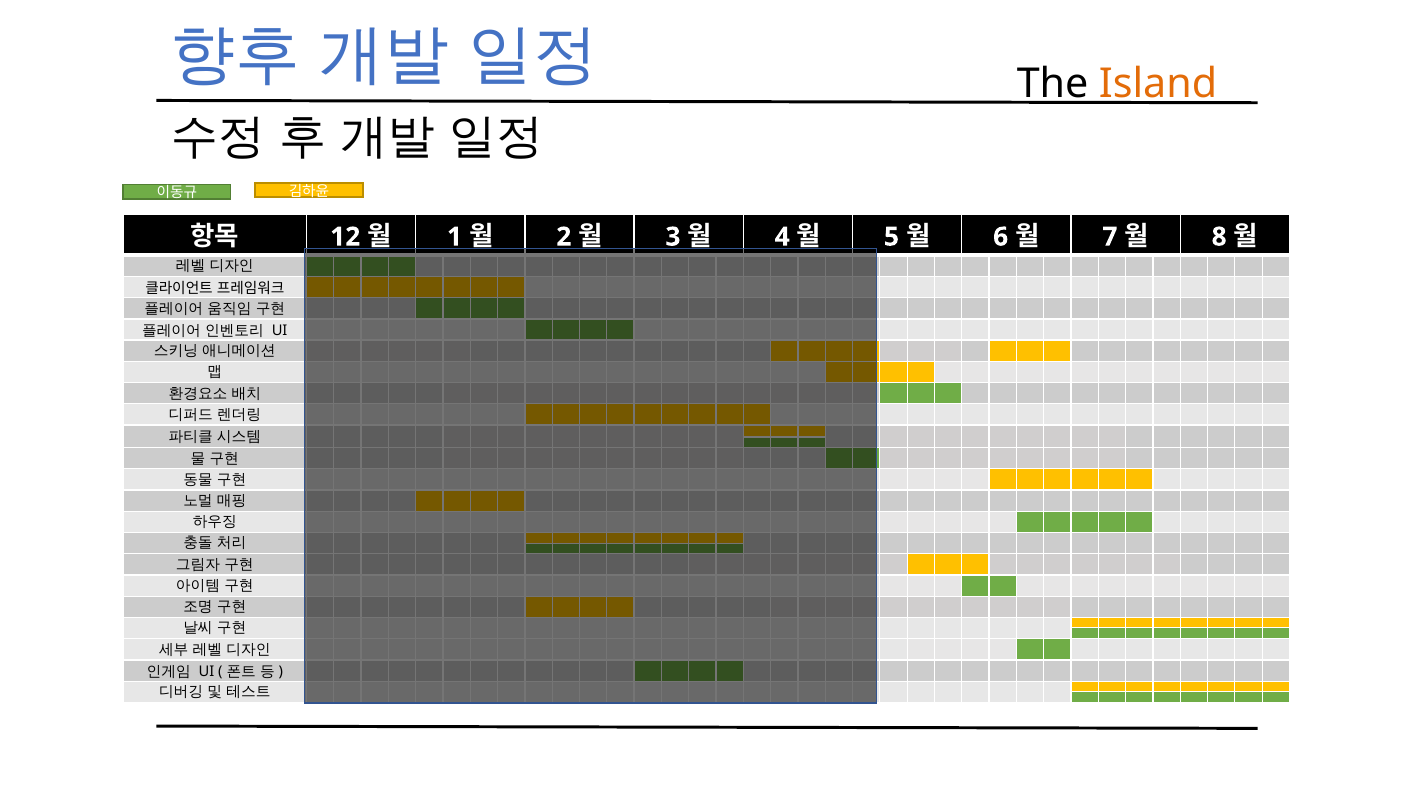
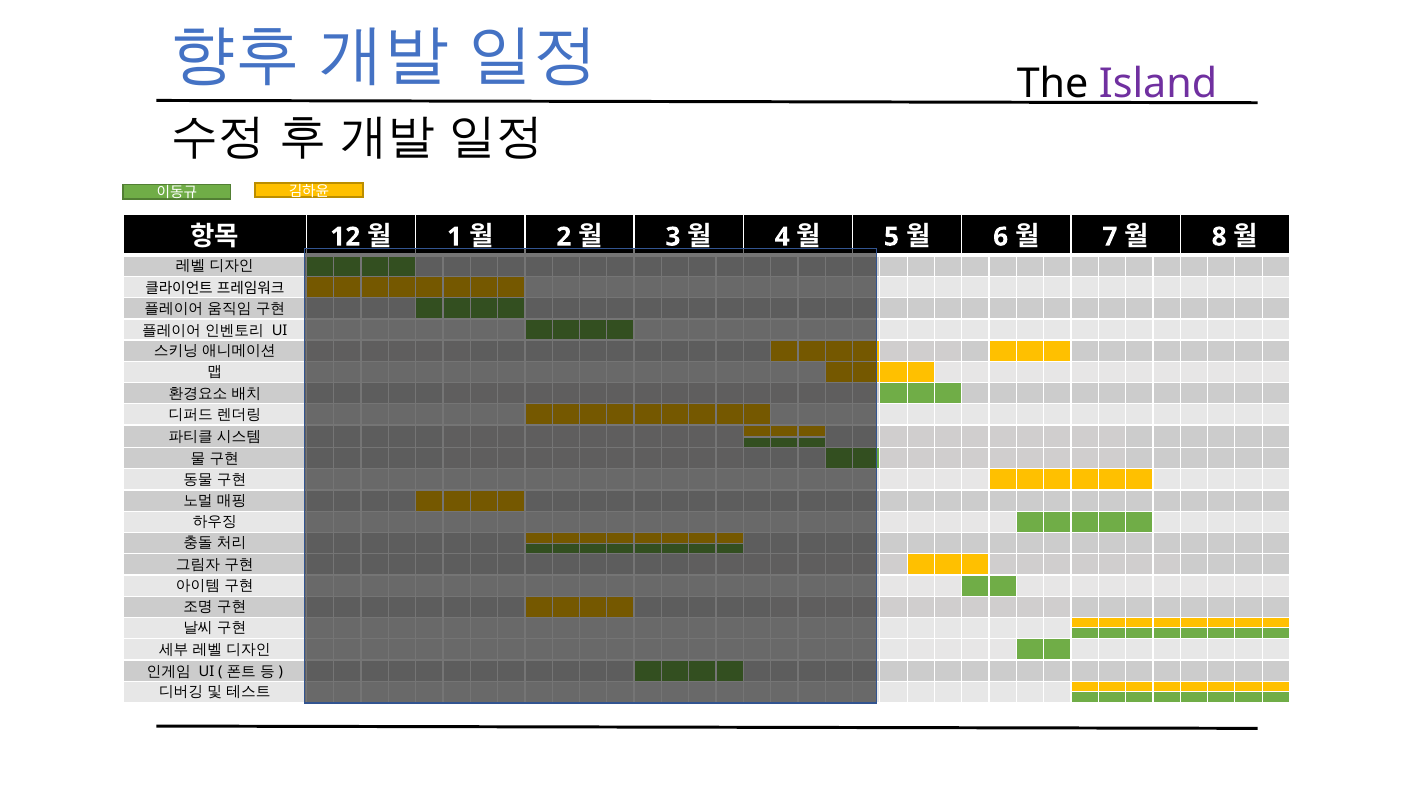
Island colour: orange -> purple
